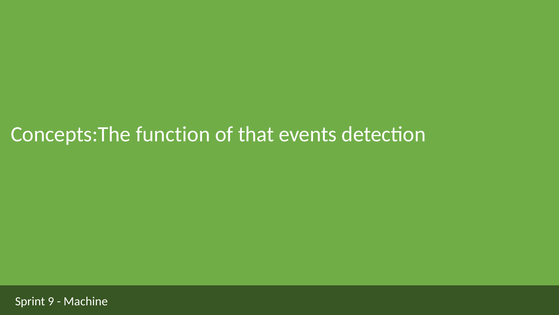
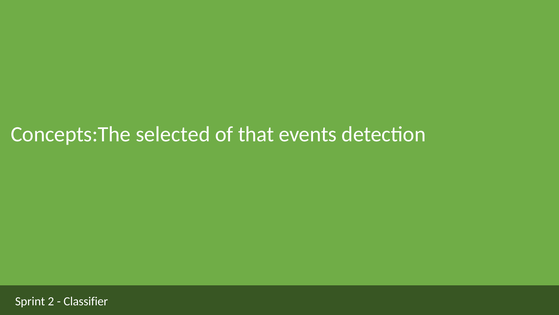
function: function -> selected
9: 9 -> 2
Machine: Machine -> Classifier
